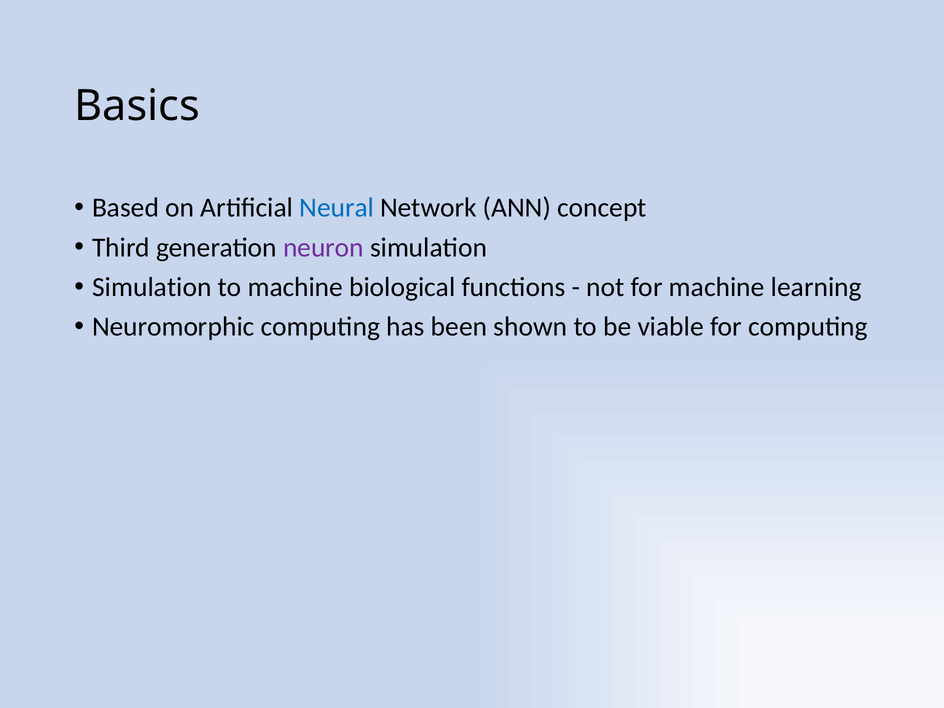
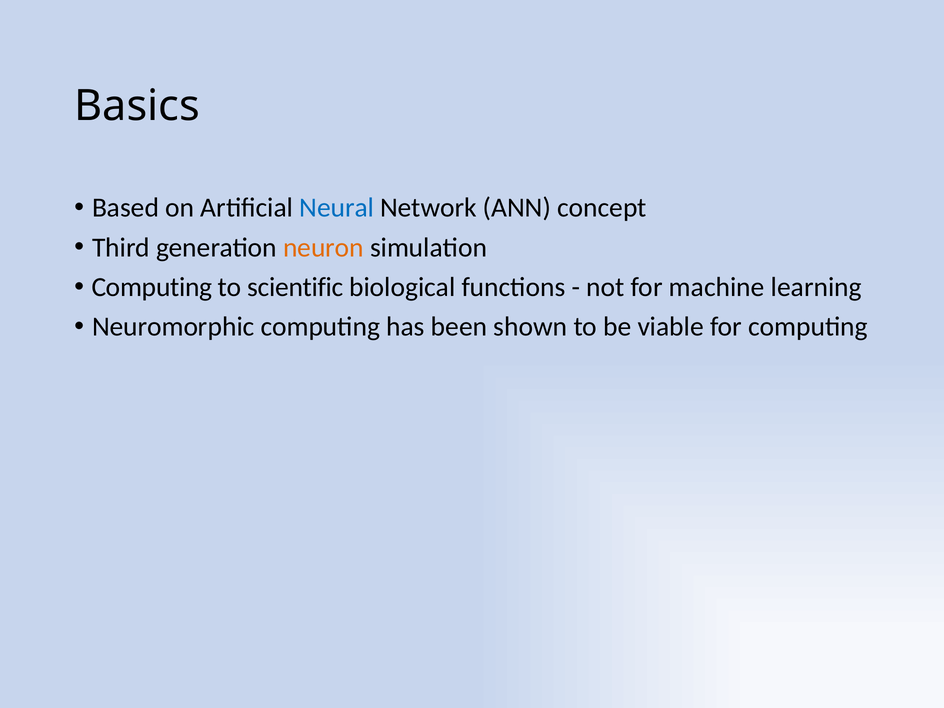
neuron colour: purple -> orange
Simulation at (152, 287): Simulation -> Computing
to machine: machine -> scientific
